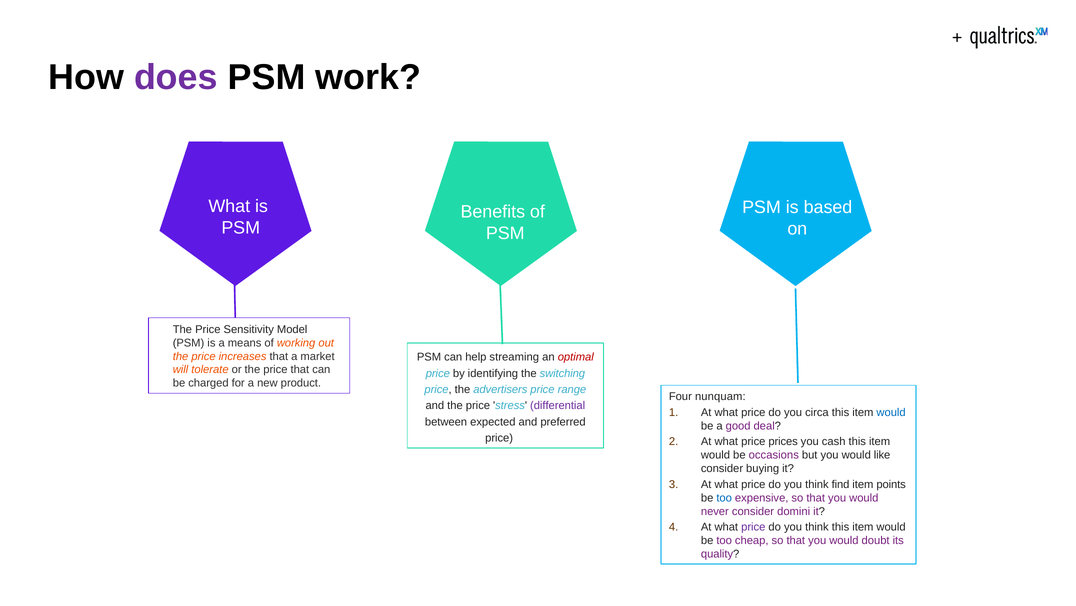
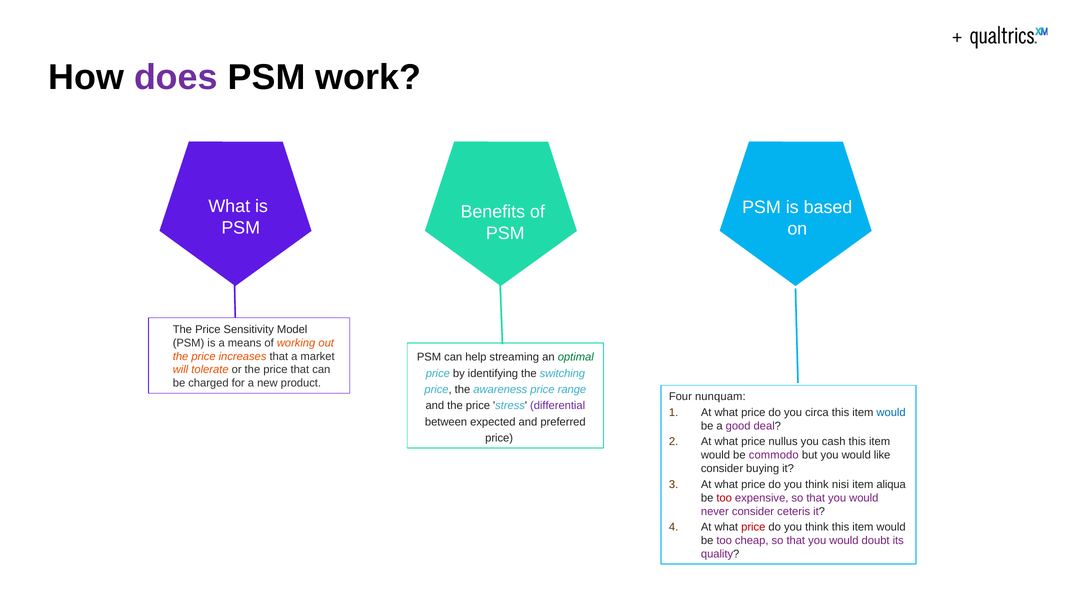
optimal colour: red -> green
advertisers: advertisers -> awareness
prices: prices -> nullus
occasions: occasions -> commodo
find: find -> nisi
points: points -> aliqua
too at (724, 497) colour: blue -> red
domini: domini -> ceteris
price at (753, 526) colour: purple -> red
